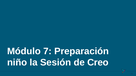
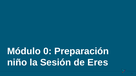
7: 7 -> 0
Creo: Creo -> Eres
